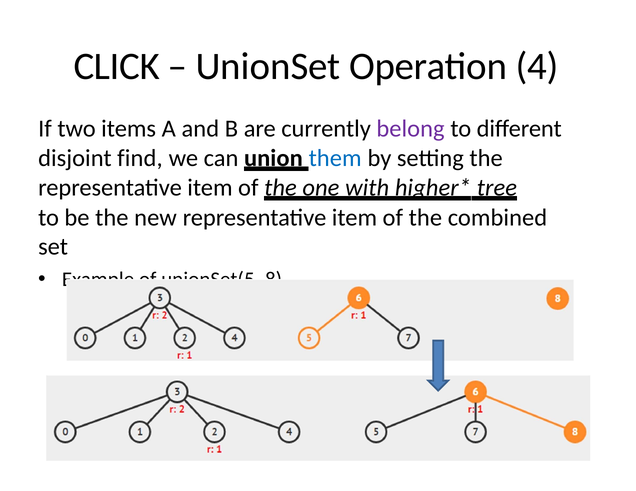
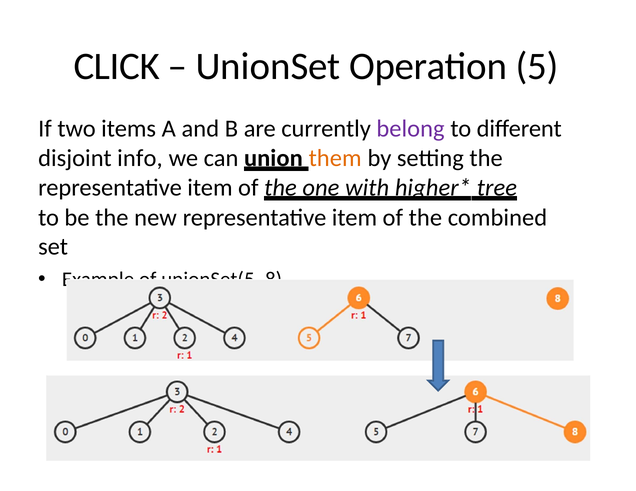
4: 4 -> 5
find: find -> info
them colour: blue -> orange
